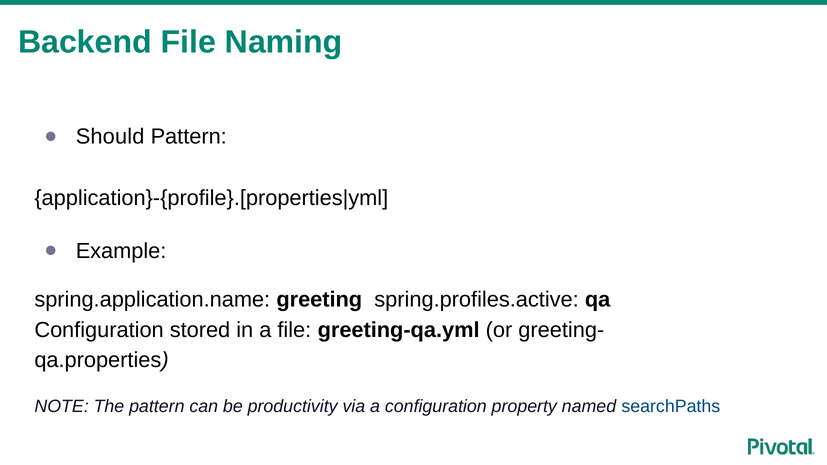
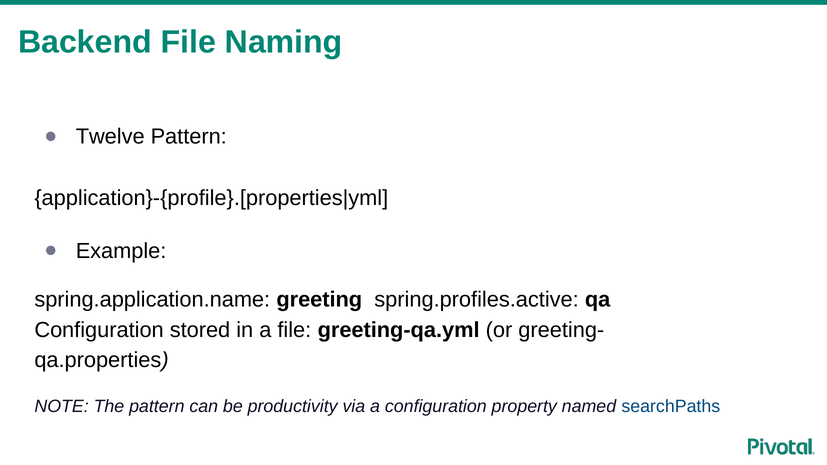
Should: Should -> Twelve
